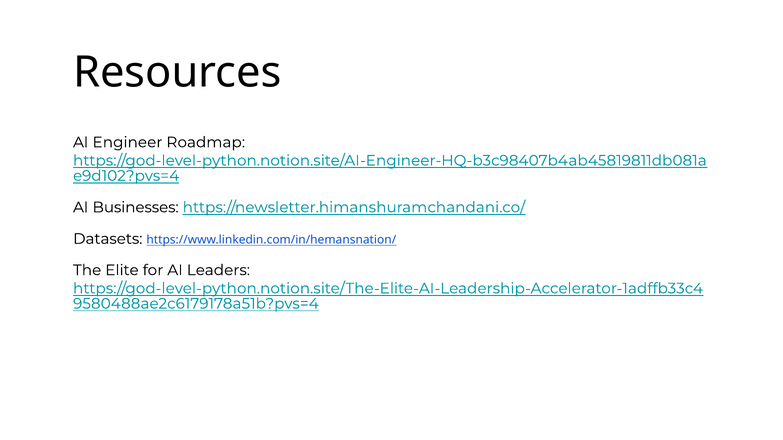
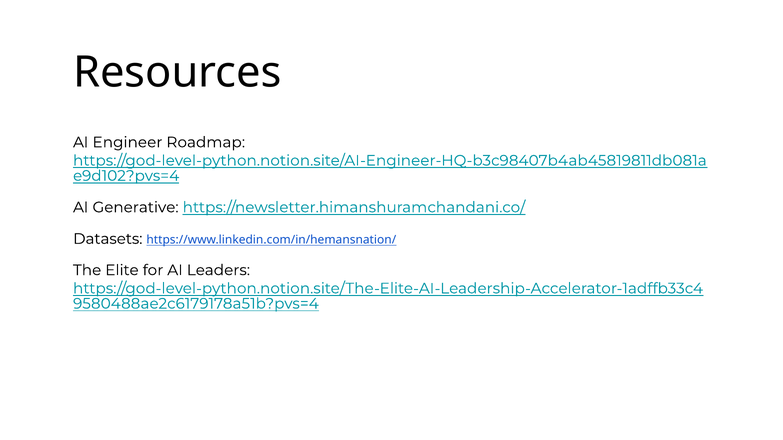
Businesses: Businesses -> Generative
